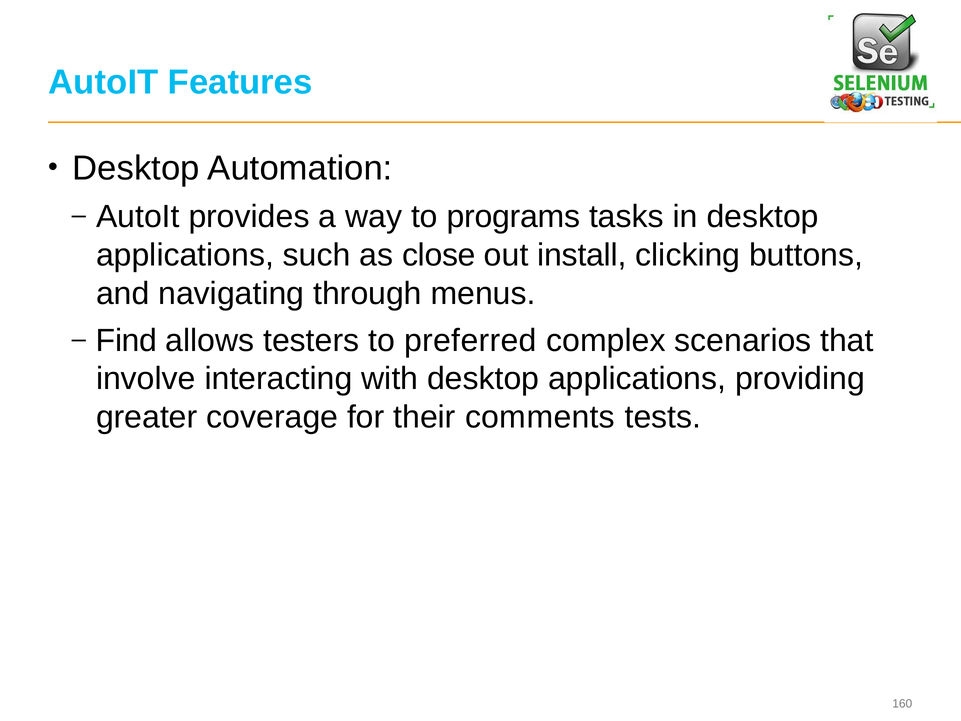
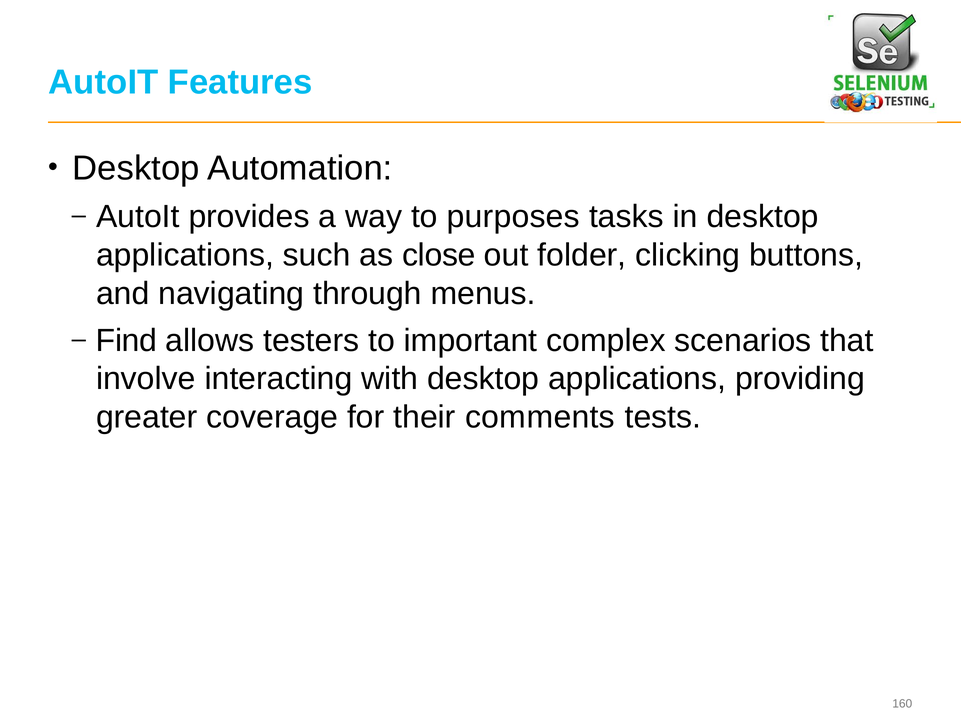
programs: programs -> purposes
install: install -> folder
preferred: preferred -> important
